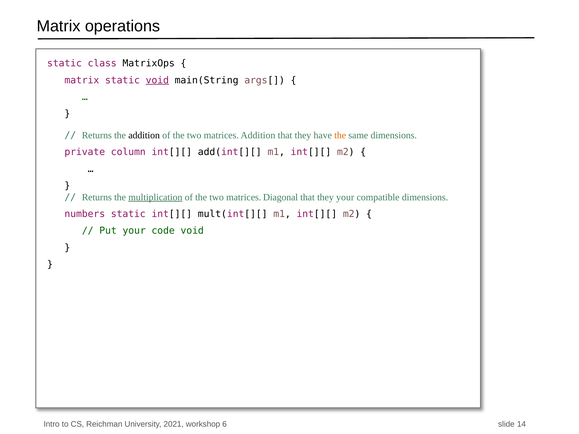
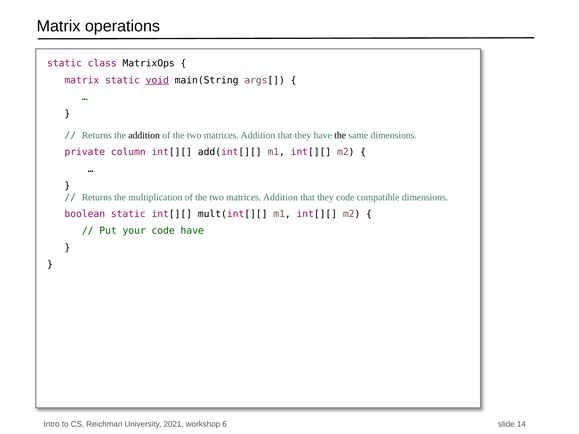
the at (340, 135) colour: orange -> black
multiplication underline: present -> none
Diagonal at (281, 197): Diagonal -> Addition
they your: your -> code
numbers: numbers -> boolean
code void: void -> have
